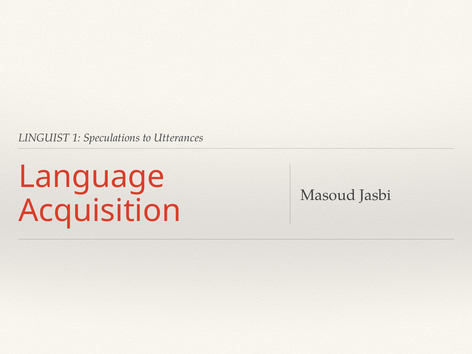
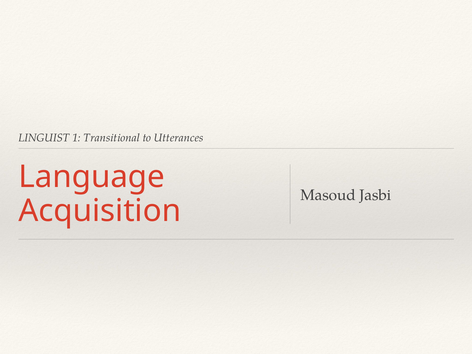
Speculations: Speculations -> Transitional
